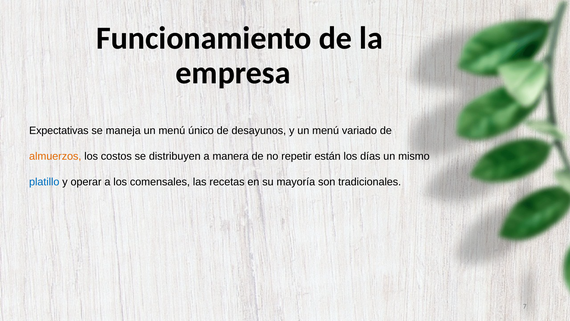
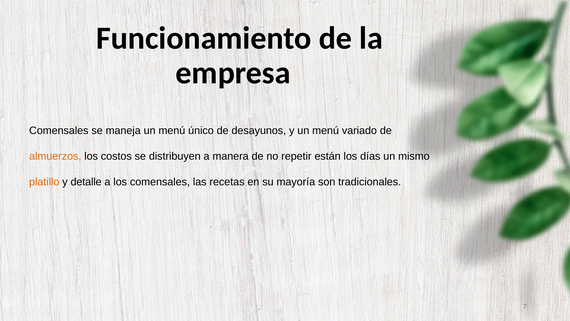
Expectativas at (59, 130): Expectativas -> Comensales
platillo colour: blue -> orange
operar: operar -> detalle
